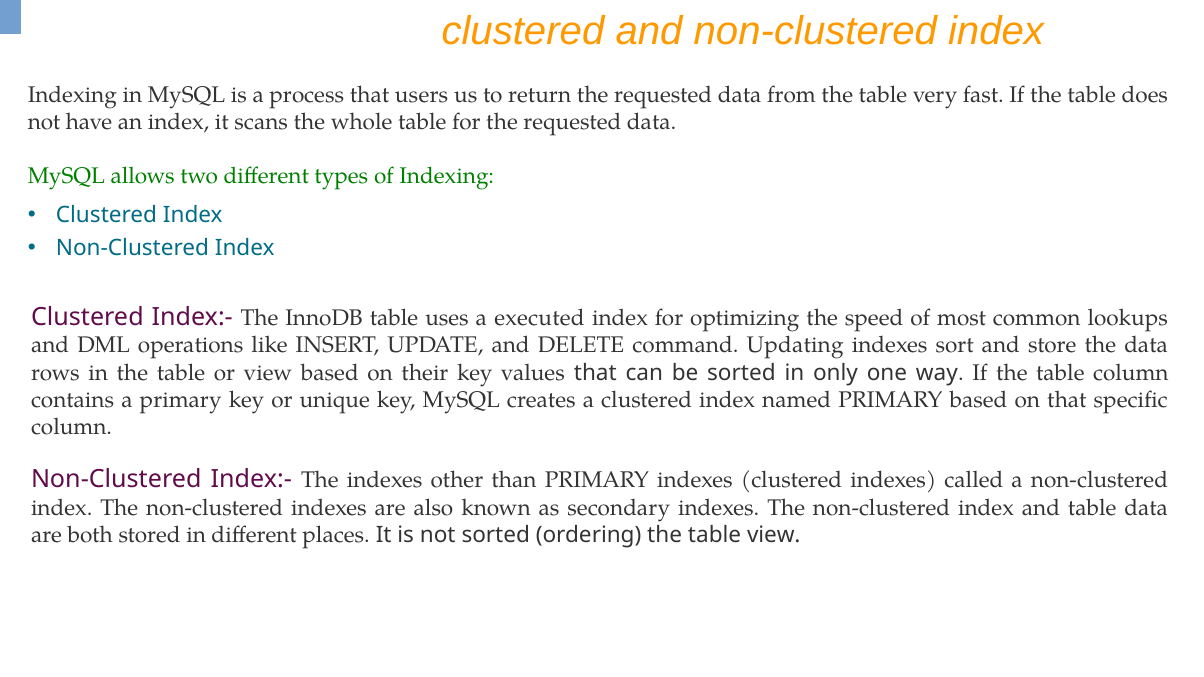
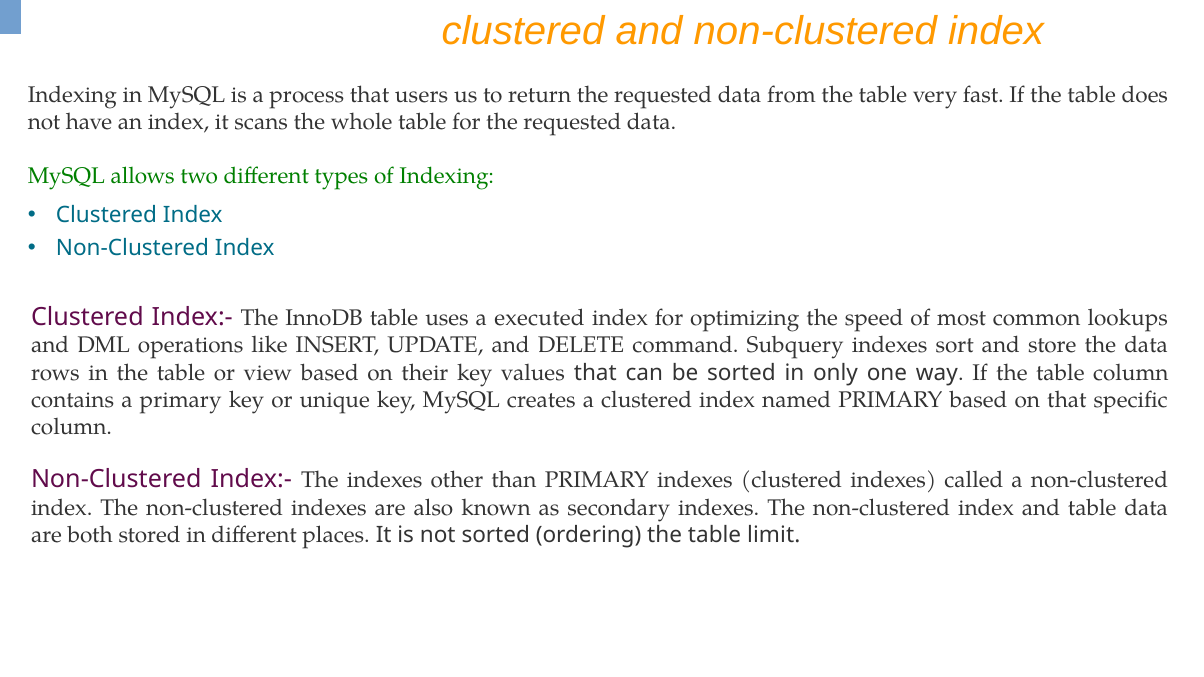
Updating: Updating -> Subquery
table view: view -> limit
